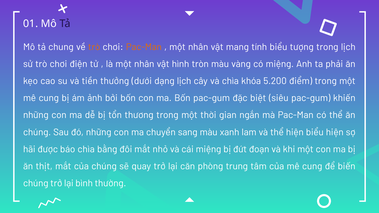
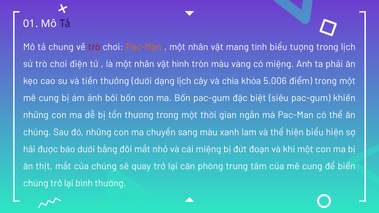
trò at (94, 47) colour: orange -> red
5.200: 5.200 -> 5.006
báo chìa: chìa -> dưới
